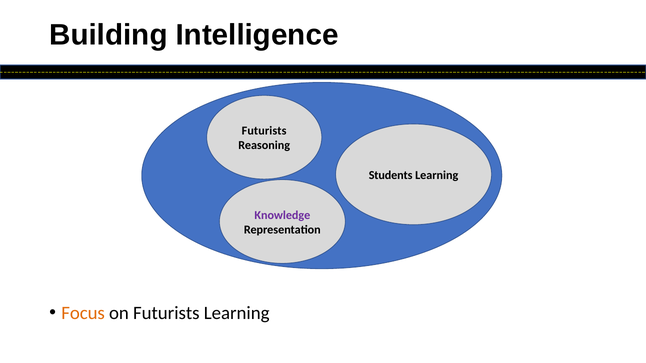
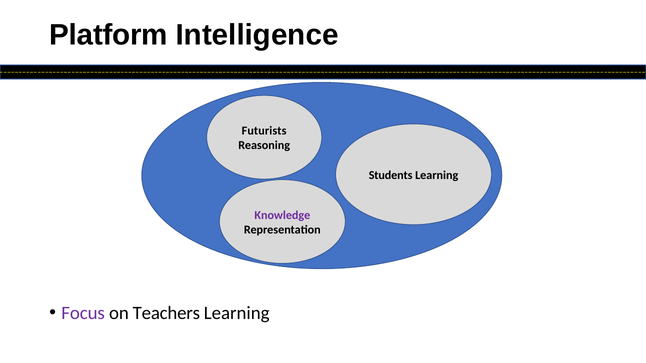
Building: Building -> Platform
Focus colour: orange -> purple
on Futurists: Futurists -> Teachers
